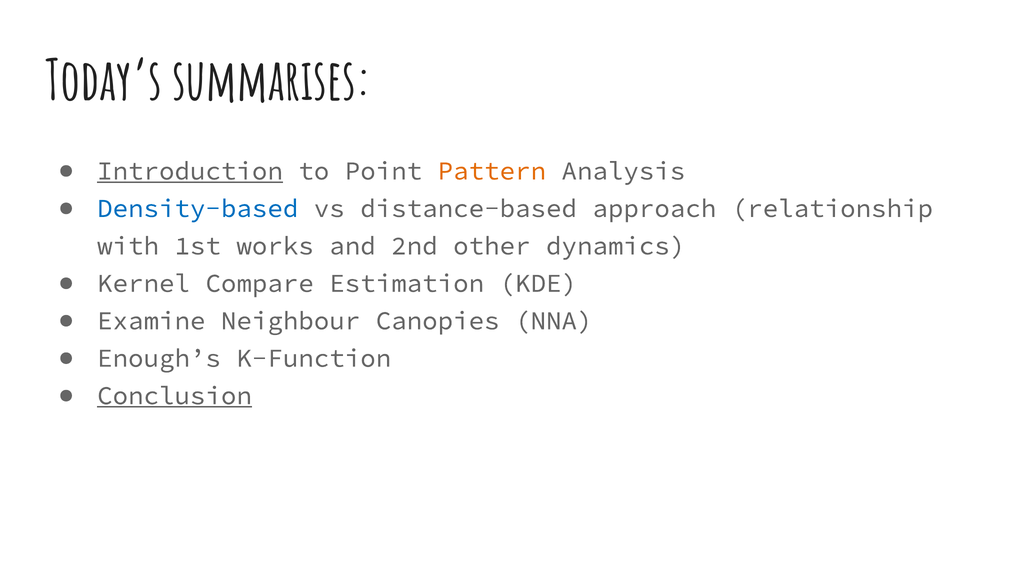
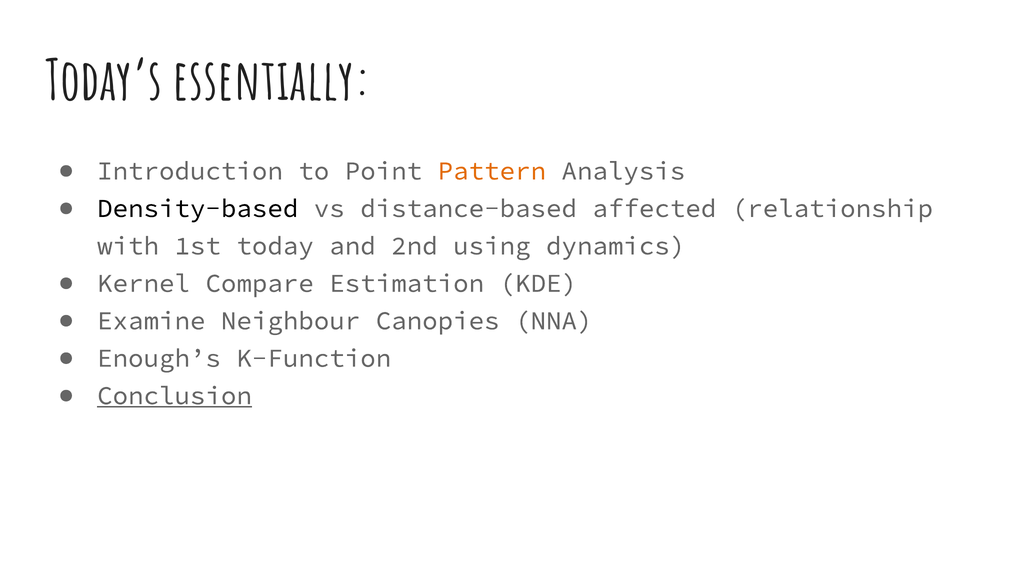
summarises: summarises -> essentially
Introduction underline: present -> none
Density-based colour: blue -> black
approach: approach -> affected
works: works -> today
other: other -> using
